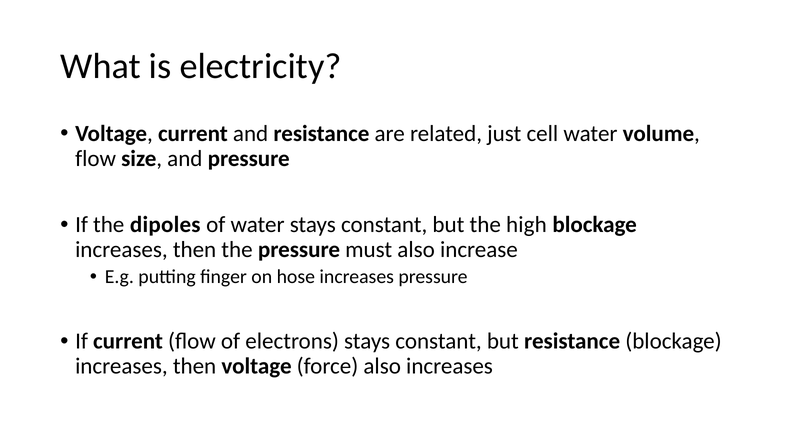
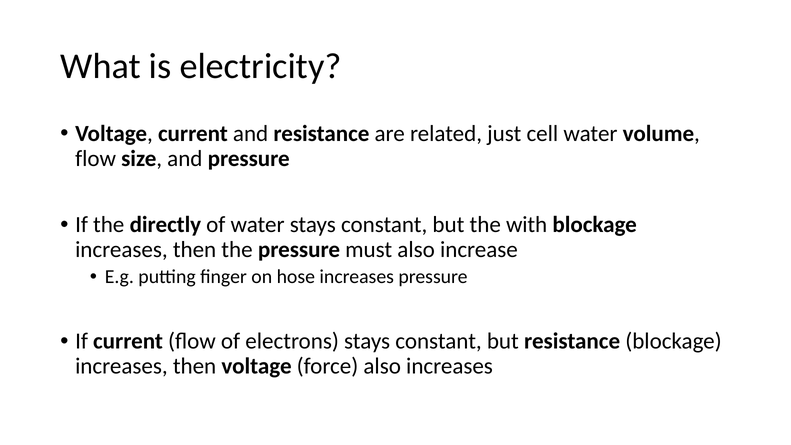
dipoles: dipoles -> directly
high: high -> with
